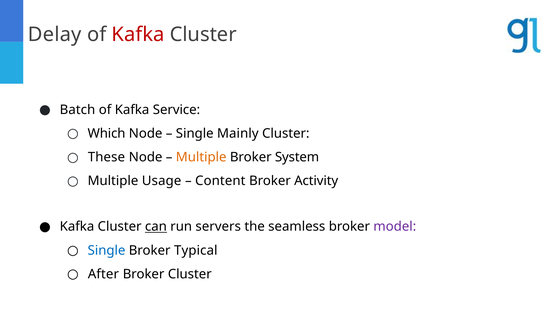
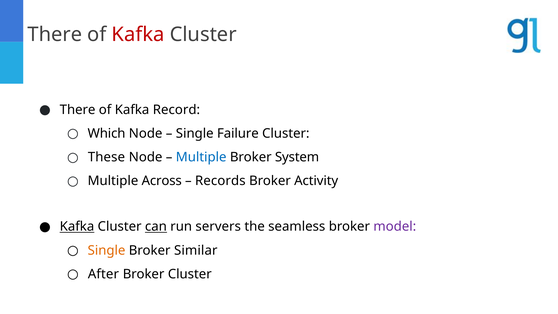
Delay at (55, 34): Delay -> There
Batch at (78, 110): Batch -> There
Service: Service -> Record
Mainly: Mainly -> Failure
Multiple at (201, 157) colour: orange -> blue
Usage: Usage -> Across
Content: Content -> Records
Kafka at (77, 227) underline: none -> present
Single at (107, 250) colour: blue -> orange
Typical: Typical -> Similar
